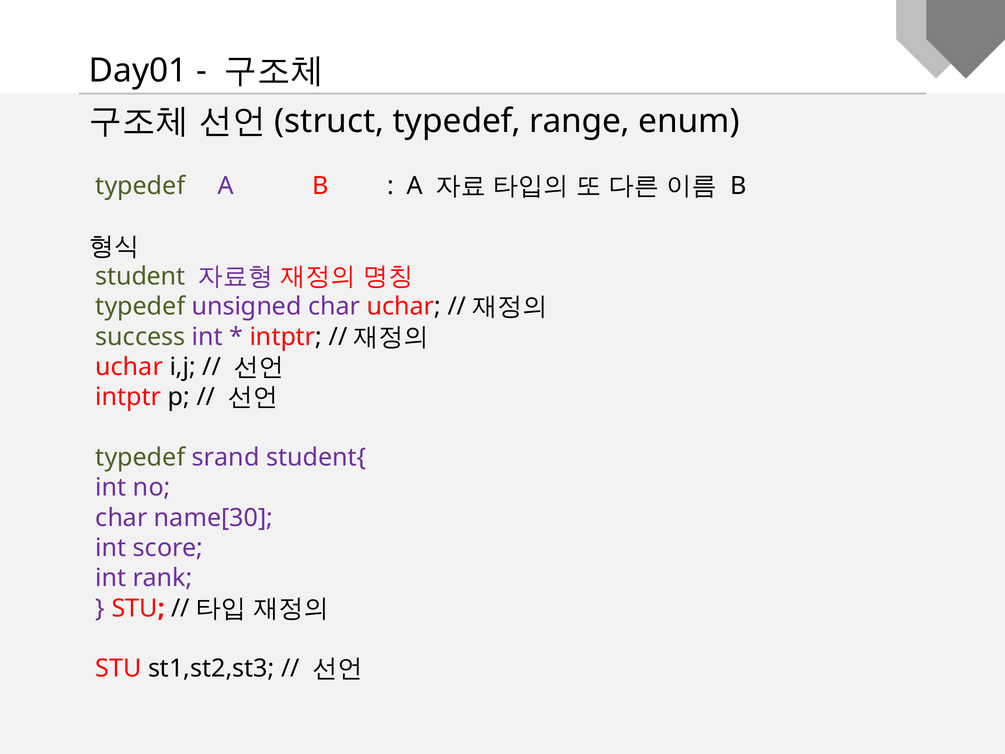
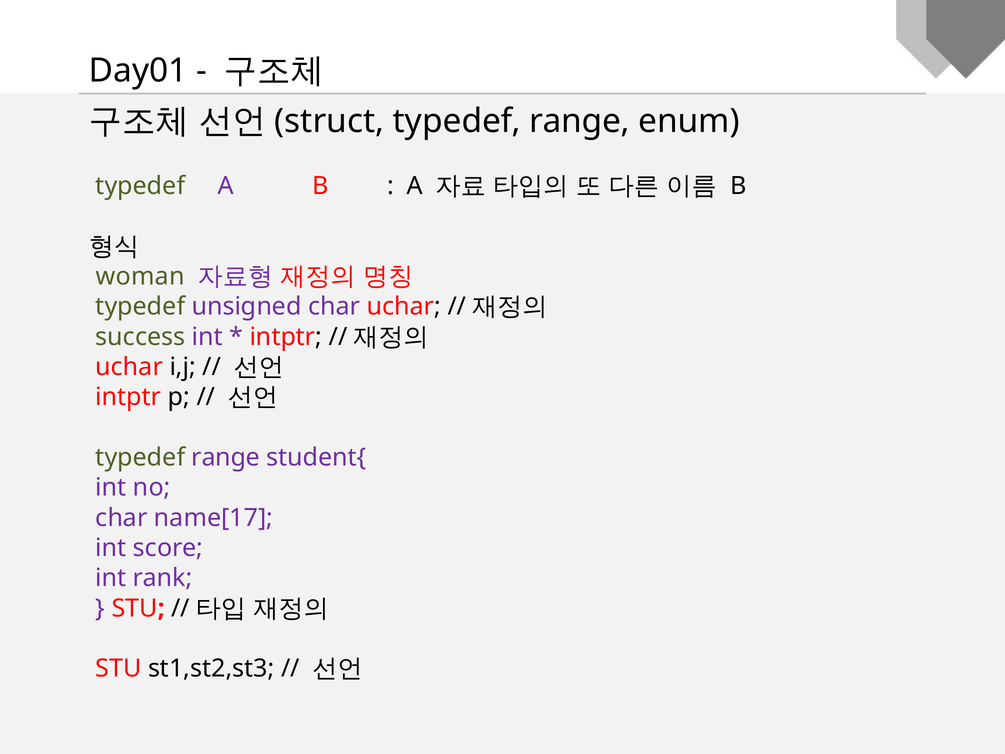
student: student -> woman
srand at (226, 457): srand -> range
name[30: name[30 -> name[17
